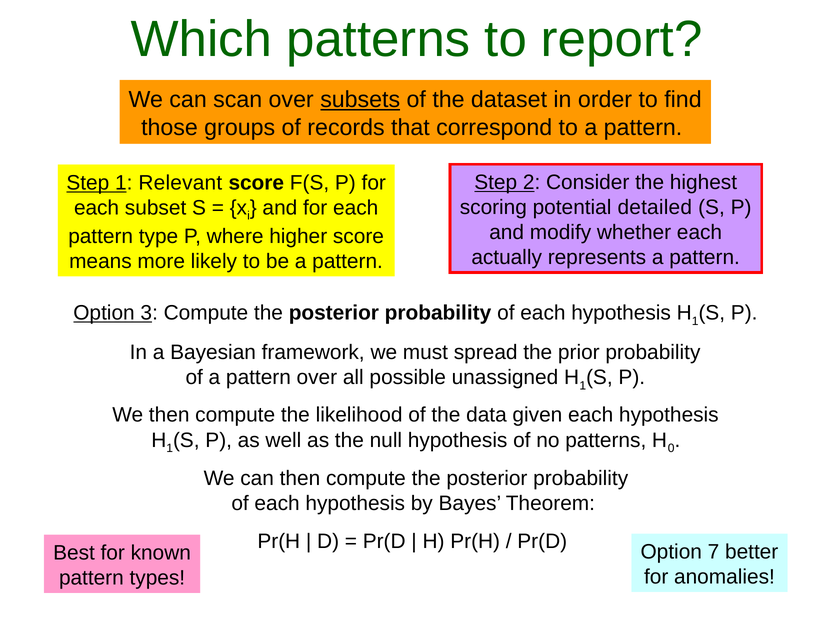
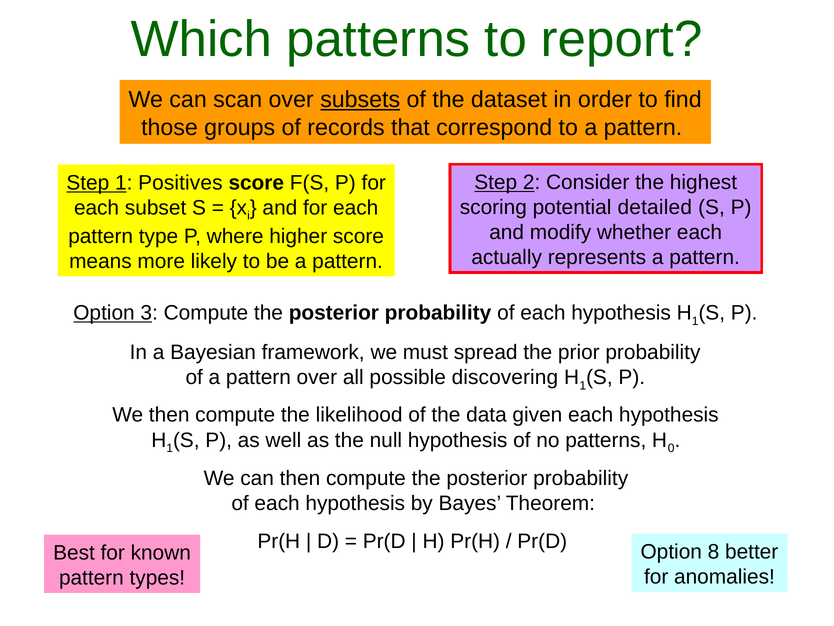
Relevant: Relevant -> Positives
unassigned: unassigned -> discovering
7: 7 -> 8
